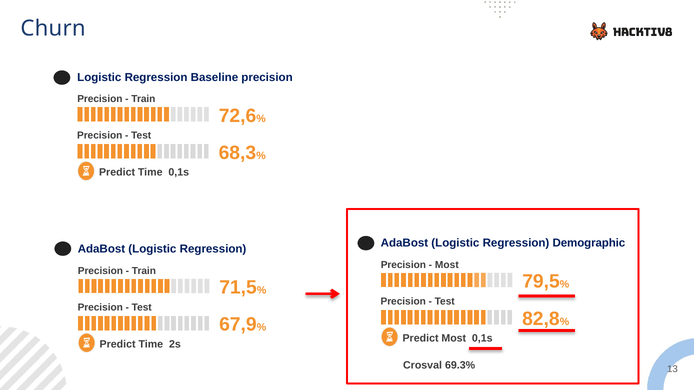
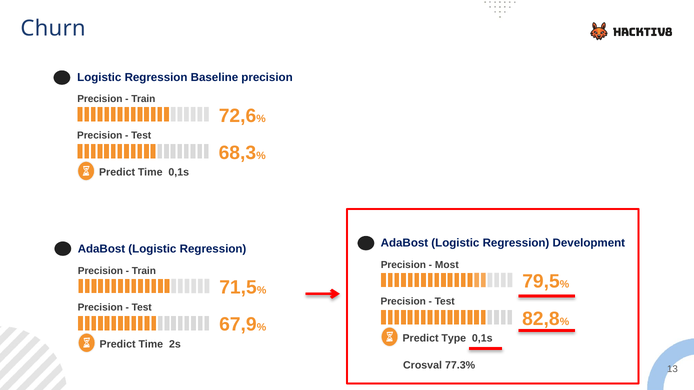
Demographic: Demographic -> Development
Predict Most: Most -> Type
69.3%: 69.3% -> 77.3%
